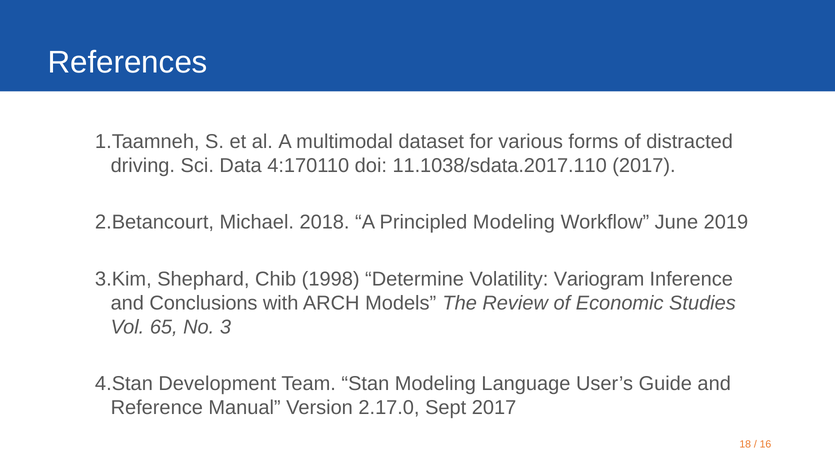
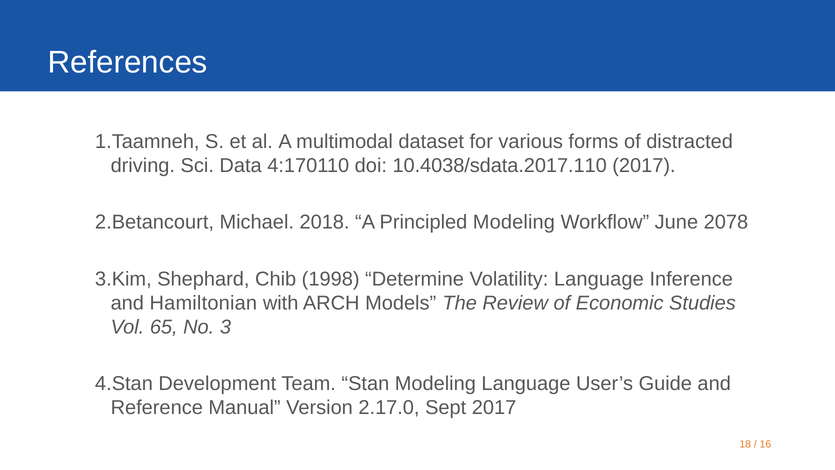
11.1038/sdata.2017.110: 11.1038/sdata.2017.110 -> 10.4038/sdata.2017.110
2019: 2019 -> 2078
Volatility Variogram: Variogram -> Language
Conclusions: Conclusions -> Hamiltonian
